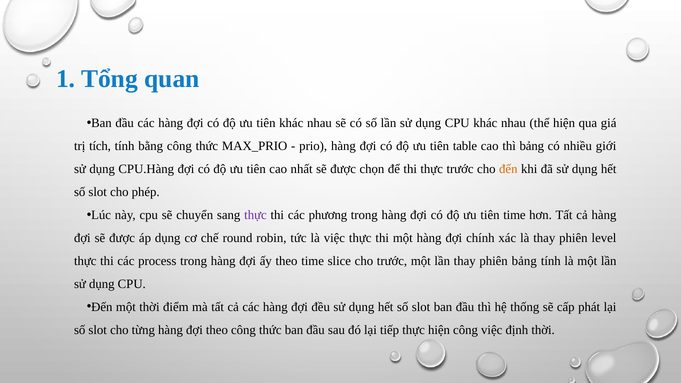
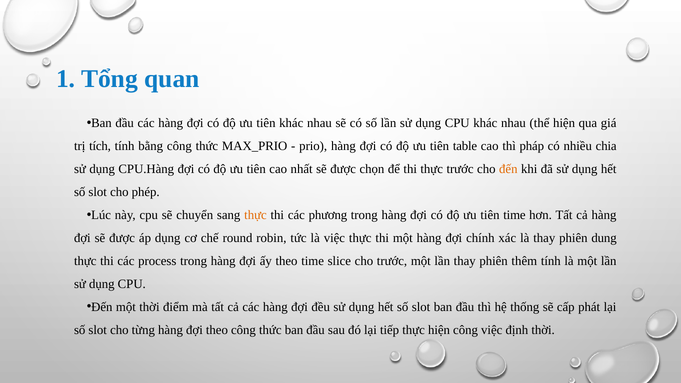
thì bảng: bảng -> pháp
giới: giới -> chia
thực at (255, 215) colour: purple -> orange
level: level -> dung
phiên bảng: bảng -> thêm
